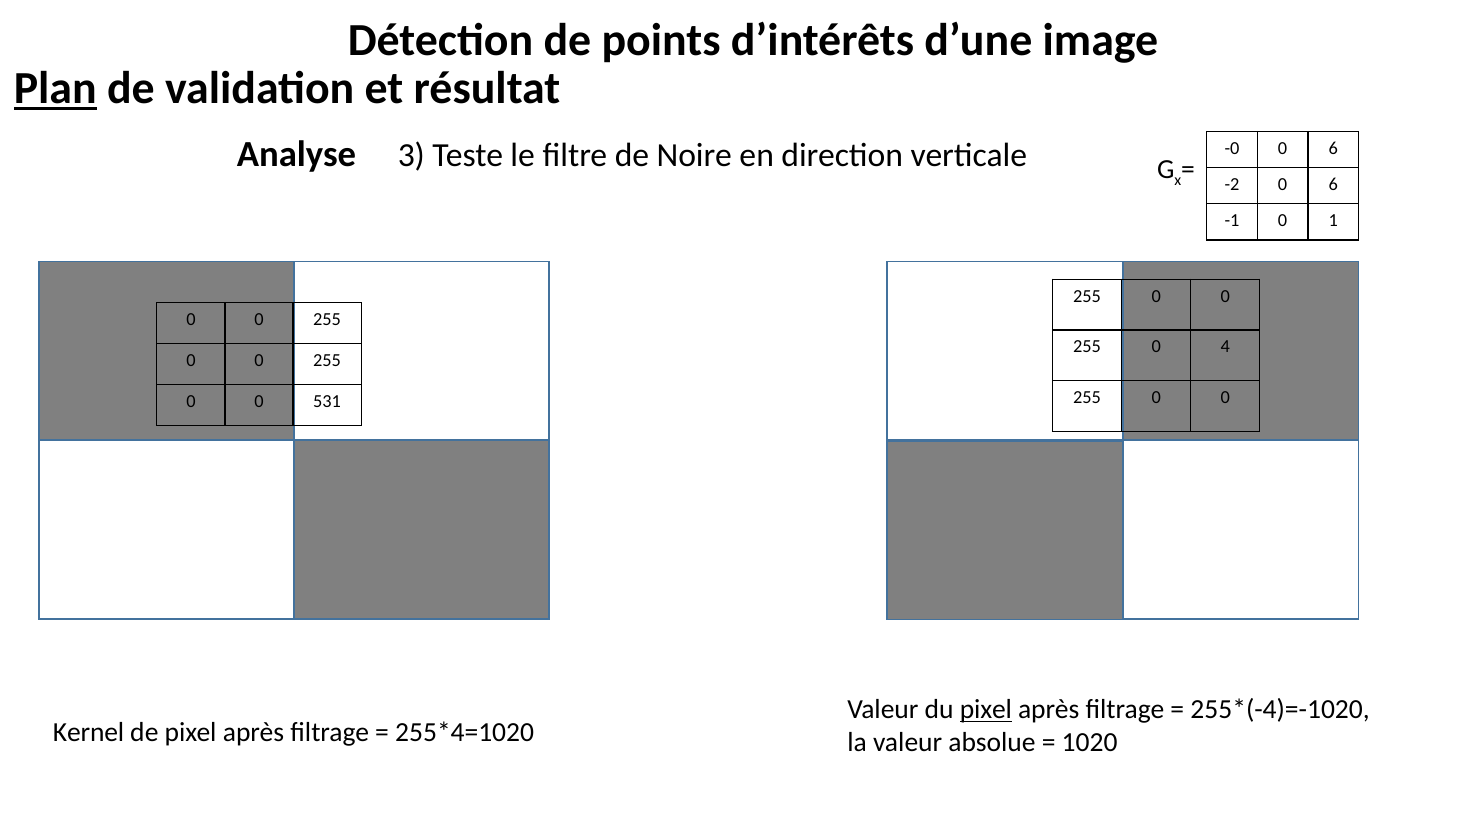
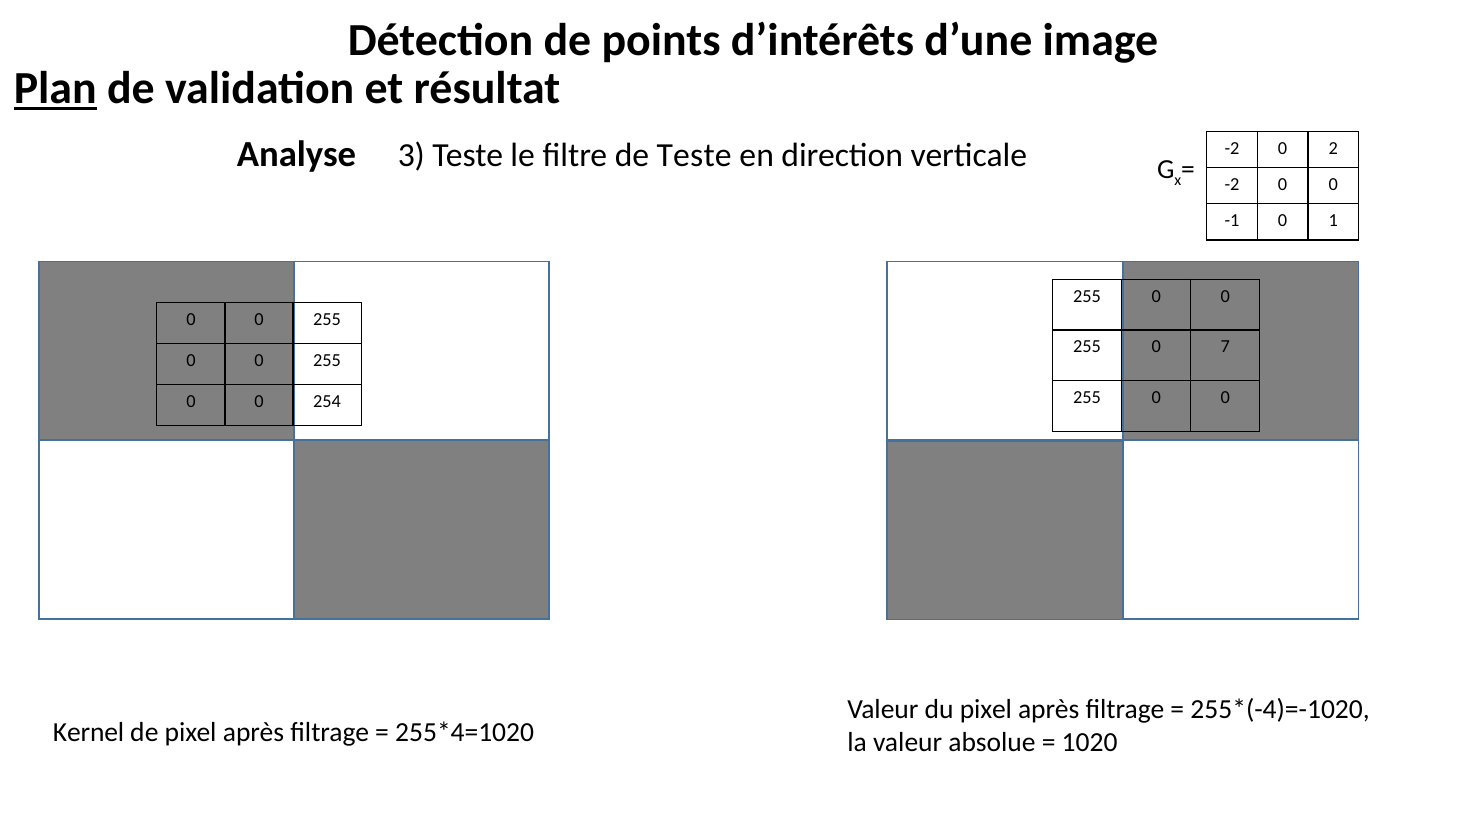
de Noire: Noire -> Teste
-0 at (1232, 148): -0 -> -2
6 at (1333, 148): 6 -> 2
-2 0 6: 6 -> 0
4: 4 -> 7
531: 531 -> 254
pixel at (986, 710) underline: present -> none
